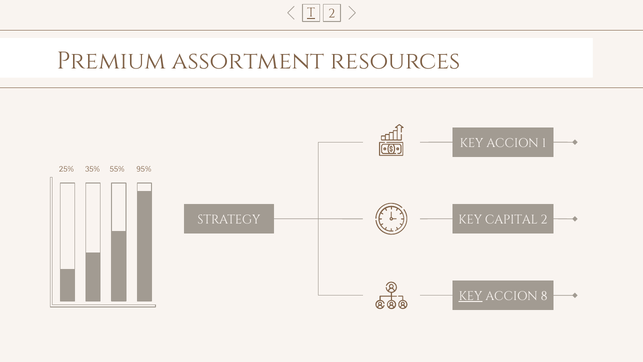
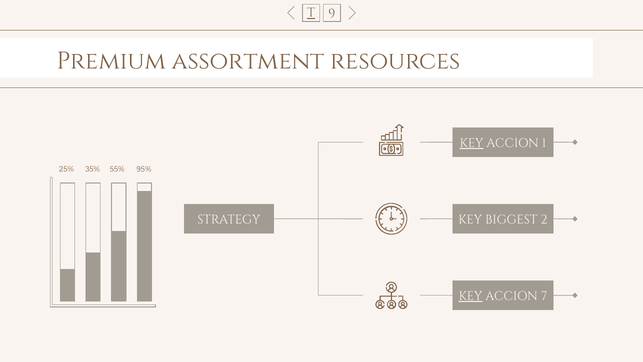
T 2: 2 -> 9
KEY at (472, 143) underline: none -> present
CAPITAL: CAPITAL -> BIGGEST
8: 8 -> 7
